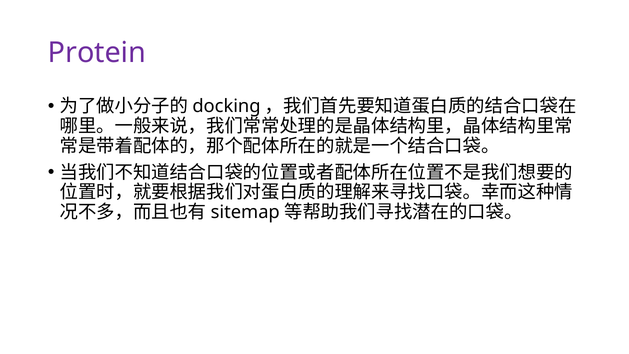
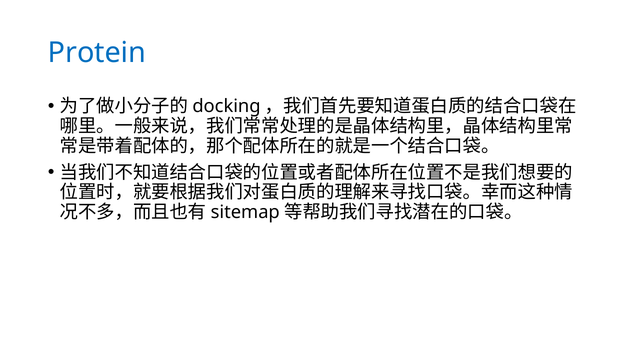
Protein colour: purple -> blue
